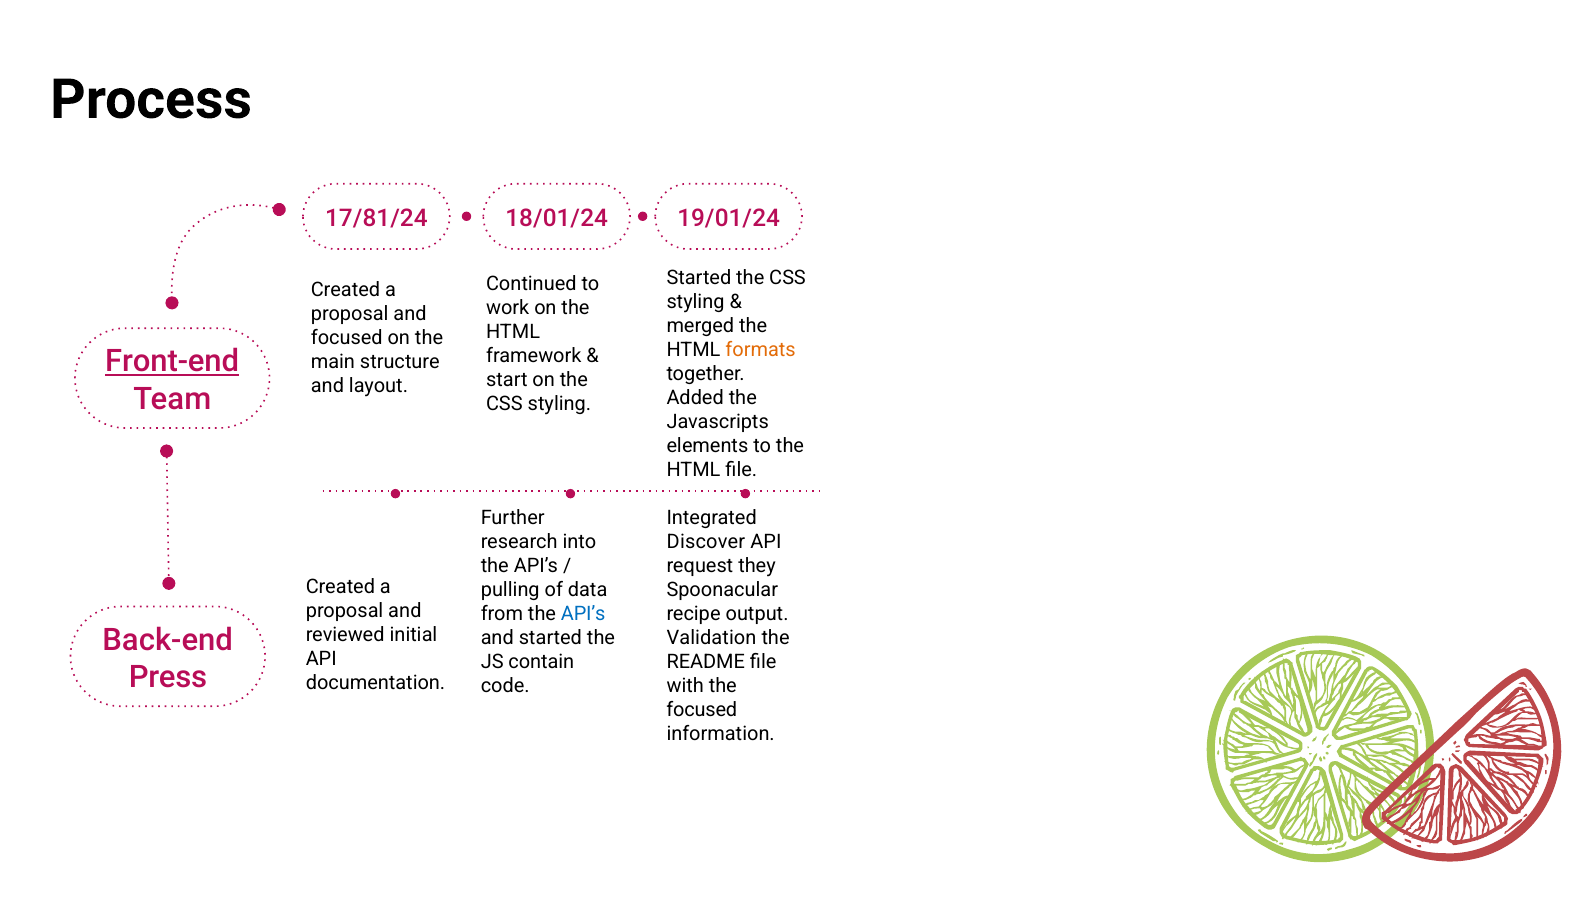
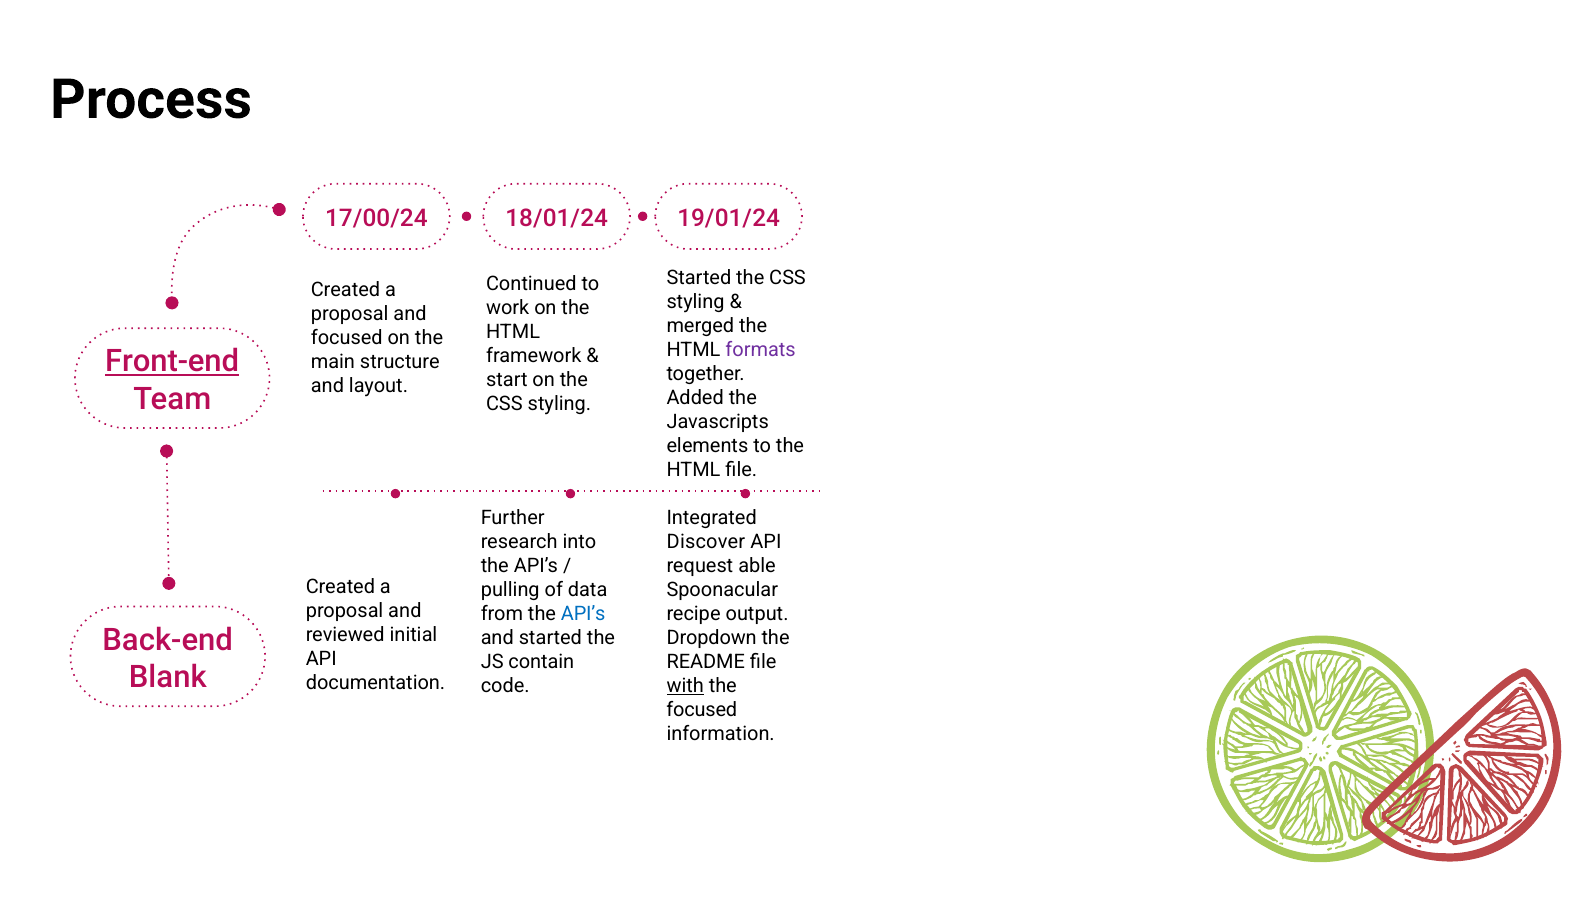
17/81/24: 17/81/24 -> 17/00/24
formats colour: orange -> purple
they: they -> able
Validation: Validation -> Dropdown
Press: Press -> Blank
with underline: none -> present
